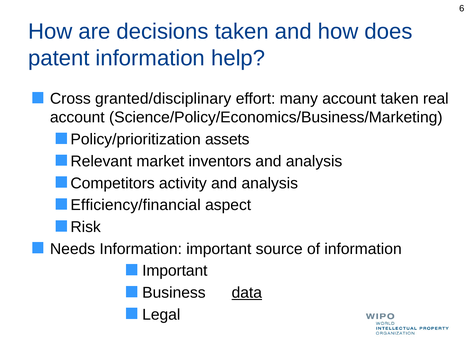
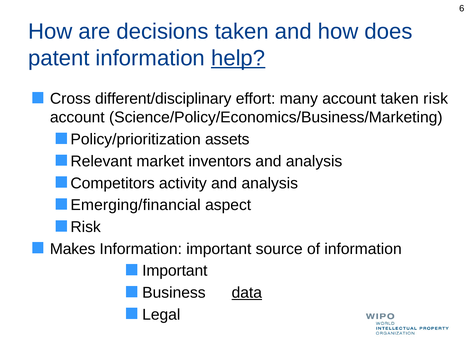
help underline: none -> present
granted/disciplinary: granted/disciplinary -> different/disciplinary
taken real: real -> risk
Efficiency/financial: Efficiency/financial -> Emerging/financial
Needs: Needs -> Makes
